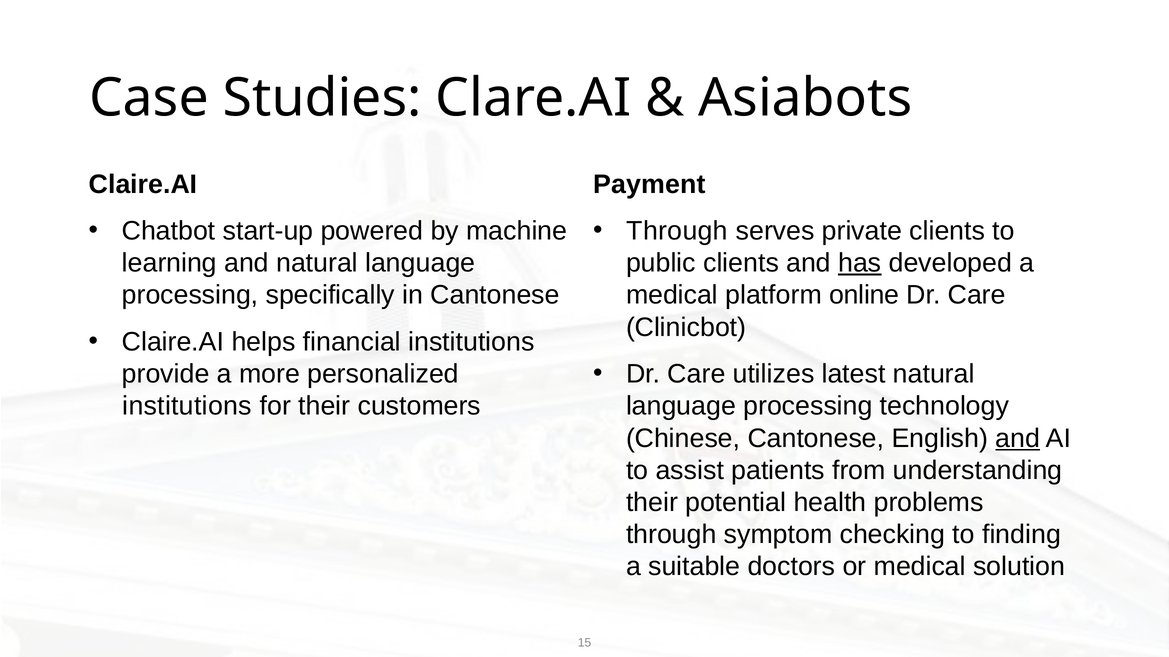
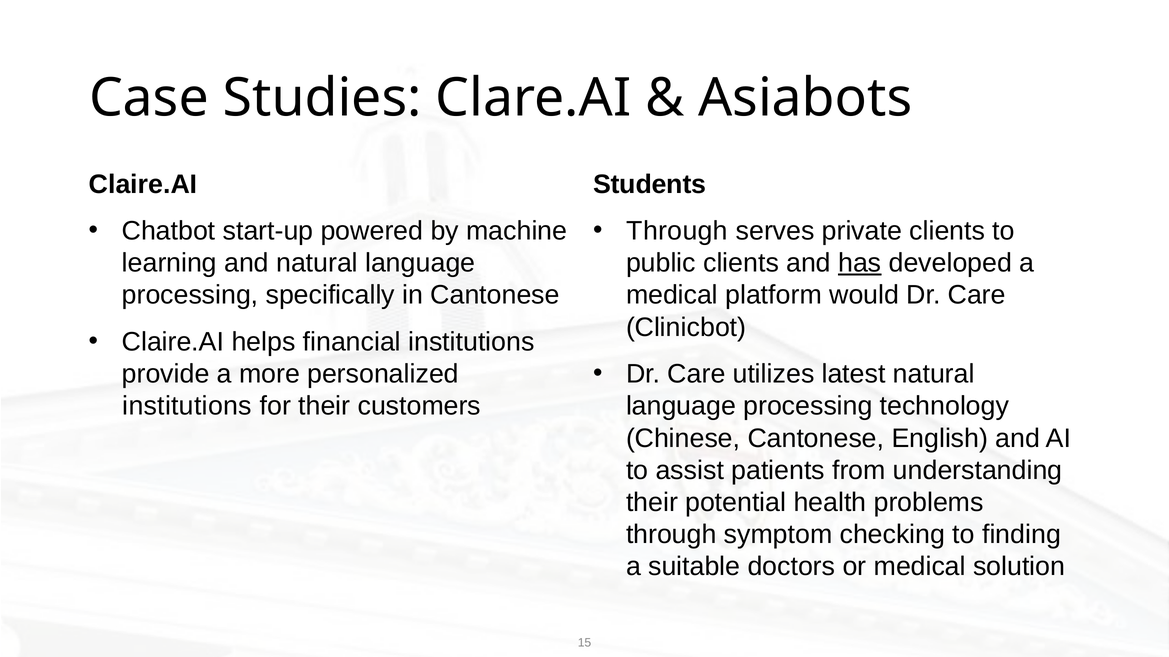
Payment: Payment -> Students
online: online -> would
and at (1018, 439) underline: present -> none
